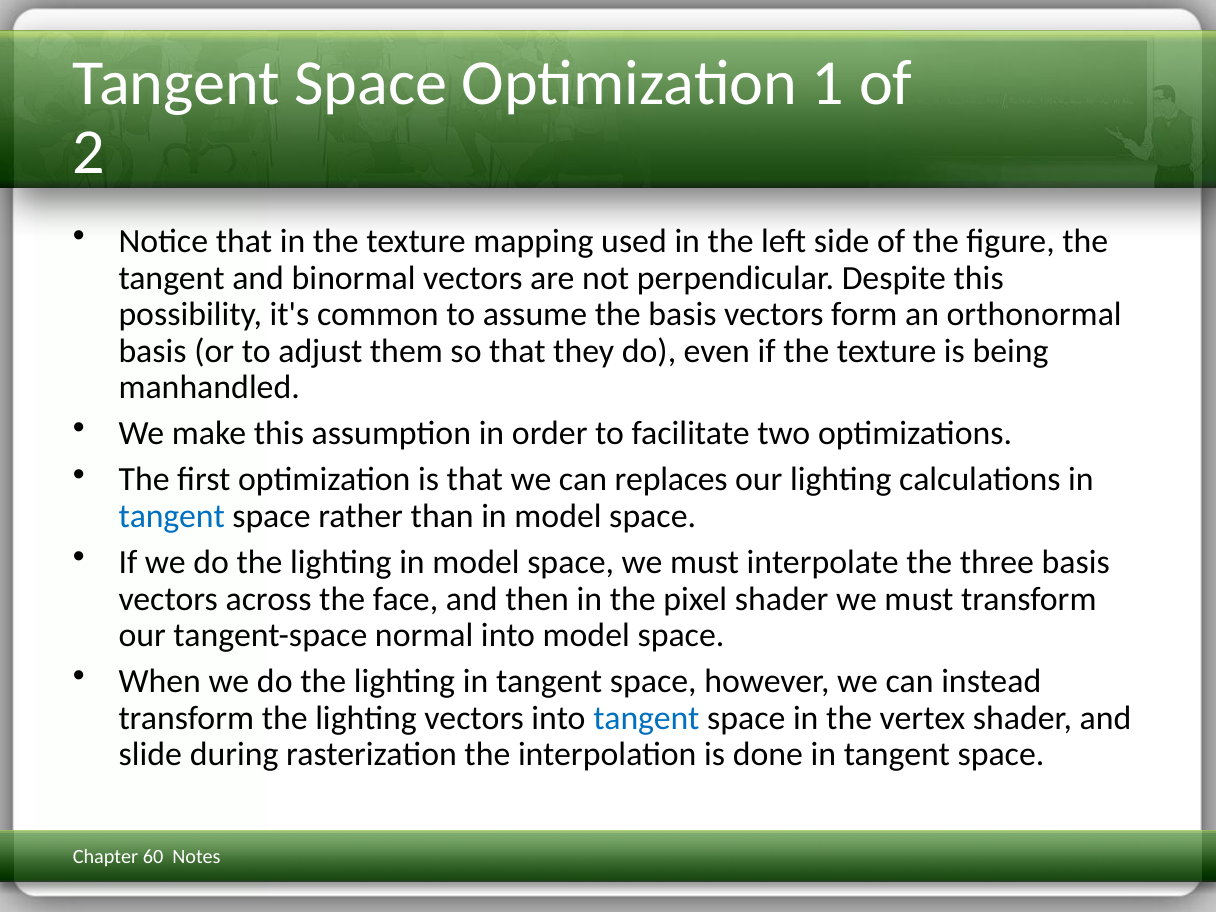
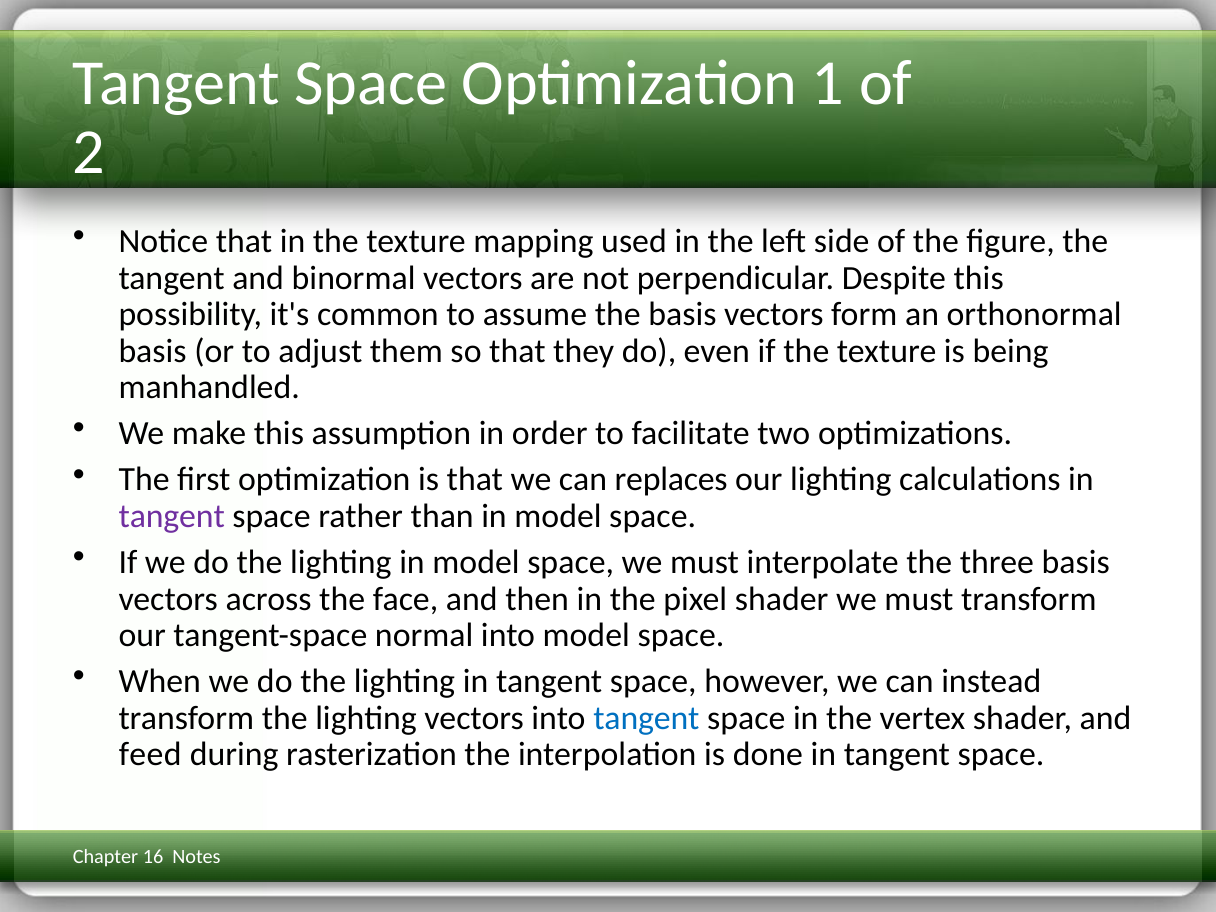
tangent at (172, 516) colour: blue -> purple
slide: slide -> feed
60: 60 -> 16
